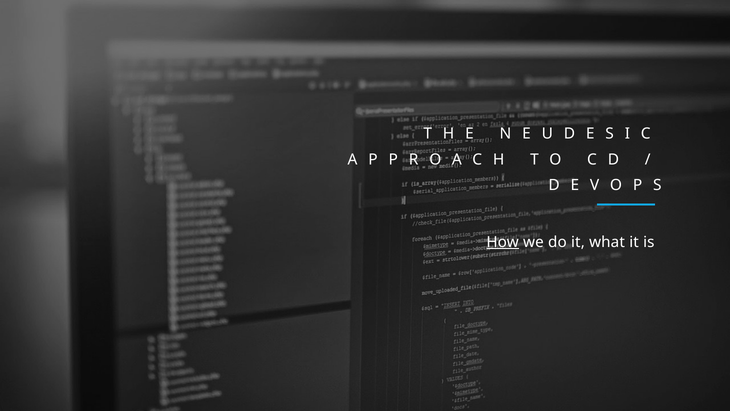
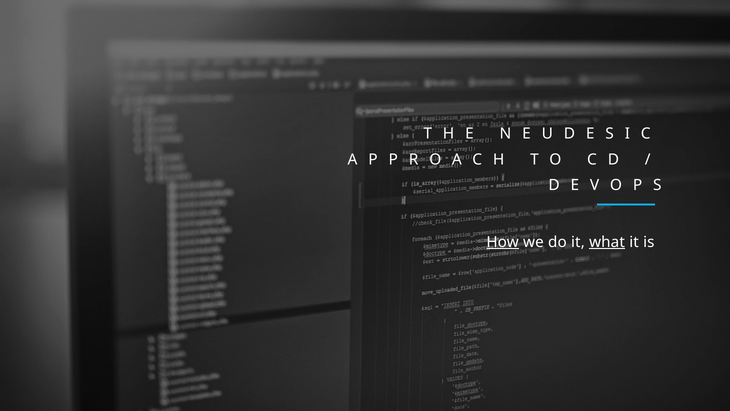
what underline: none -> present
